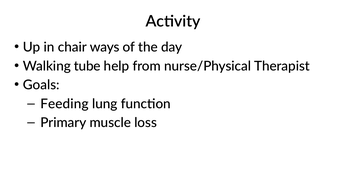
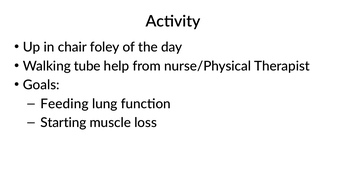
ways: ways -> foley
Primary: Primary -> Starting
